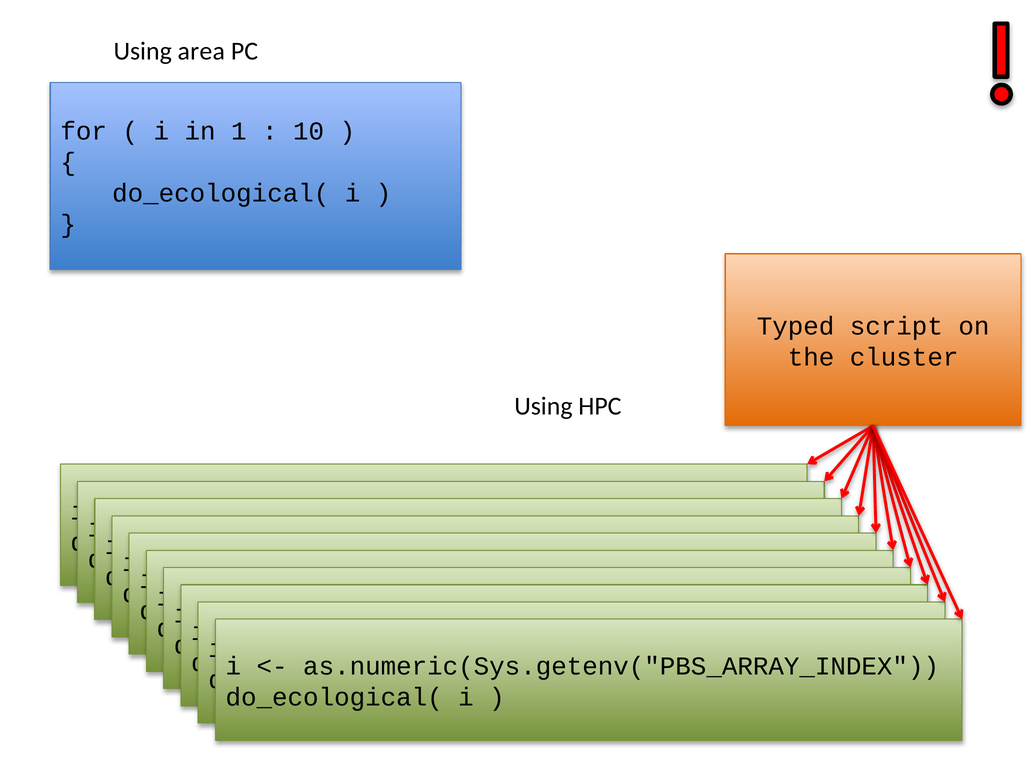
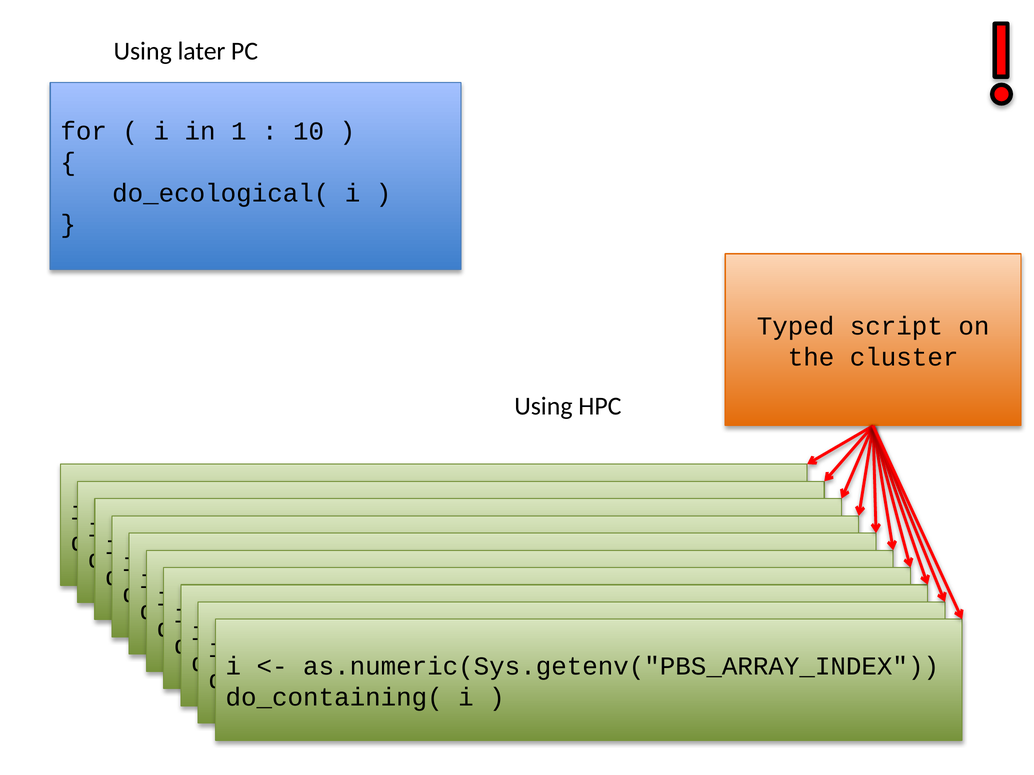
area: area -> later
do_ecological( at (334, 697): do_ecological( -> do_containing(
